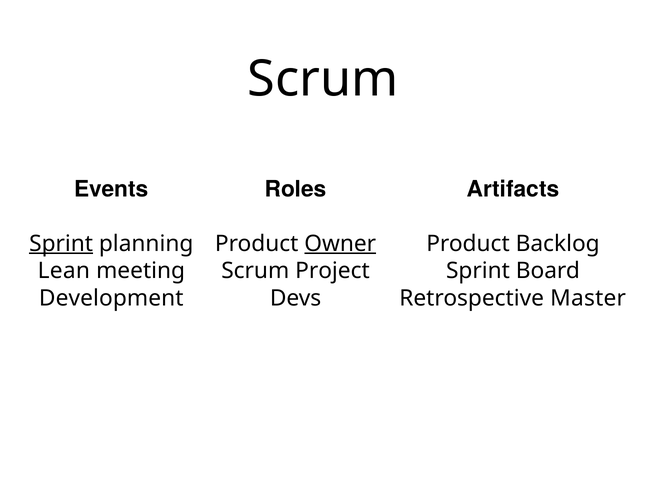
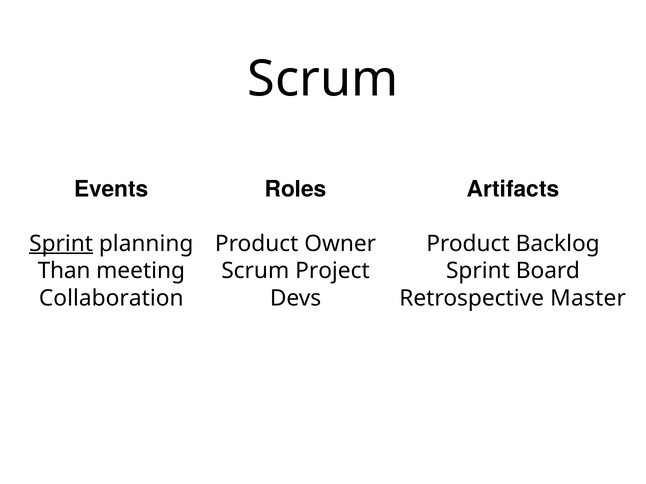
Owner underline: present -> none
Lean: Lean -> Than
Development: Development -> Collaboration
